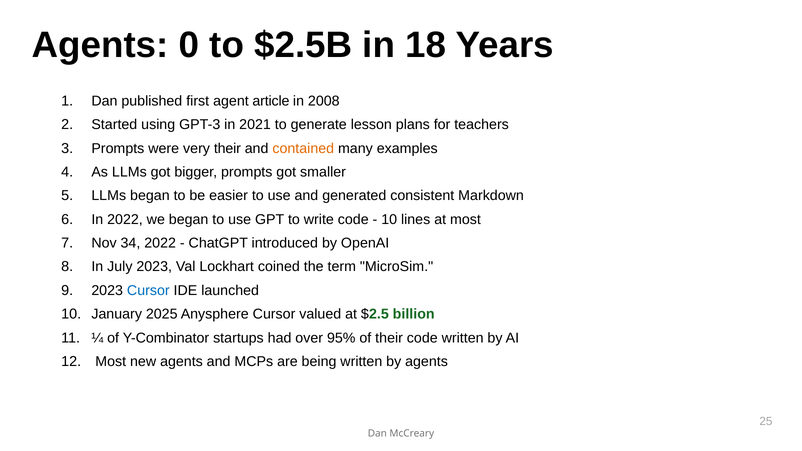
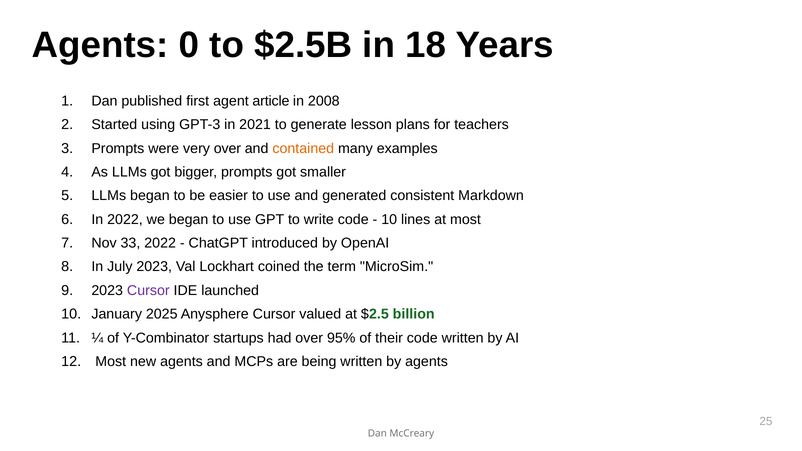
very their: their -> over
34: 34 -> 33
Cursor at (148, 291) colour: blue -> purple
